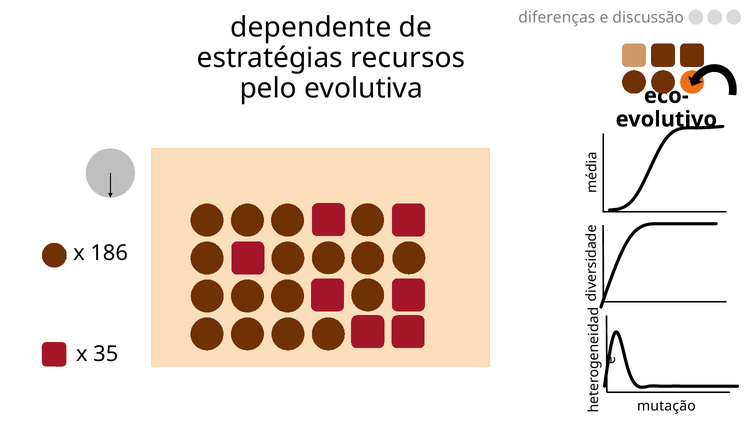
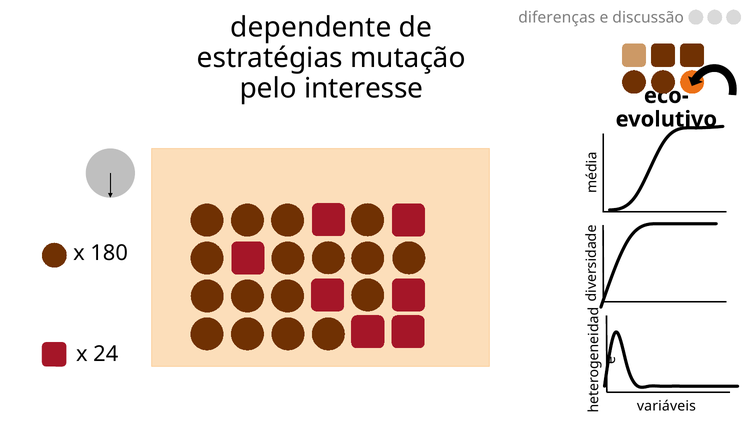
recursos: recursos -> mutação
evolutiva: evolutiva -> interesse
186: 186 -> 180
35: 35 -> 24
mutação: mutação -> variáveis
